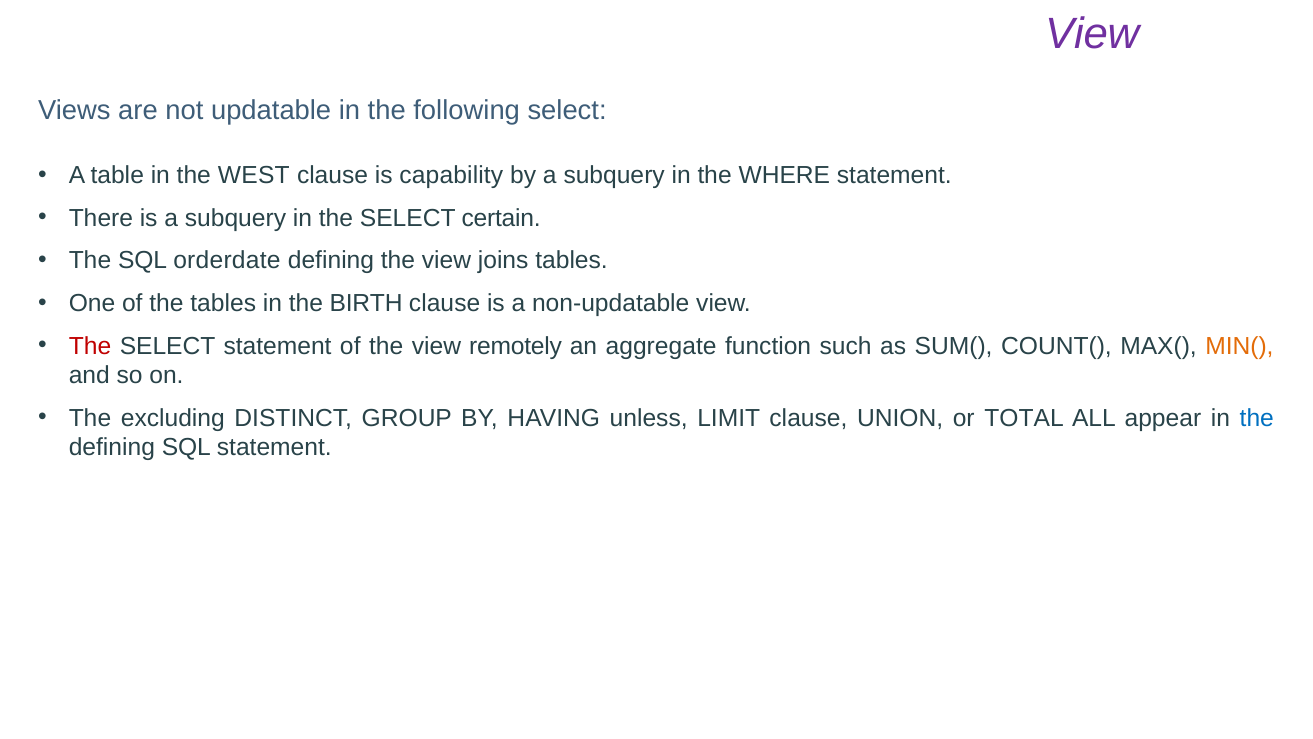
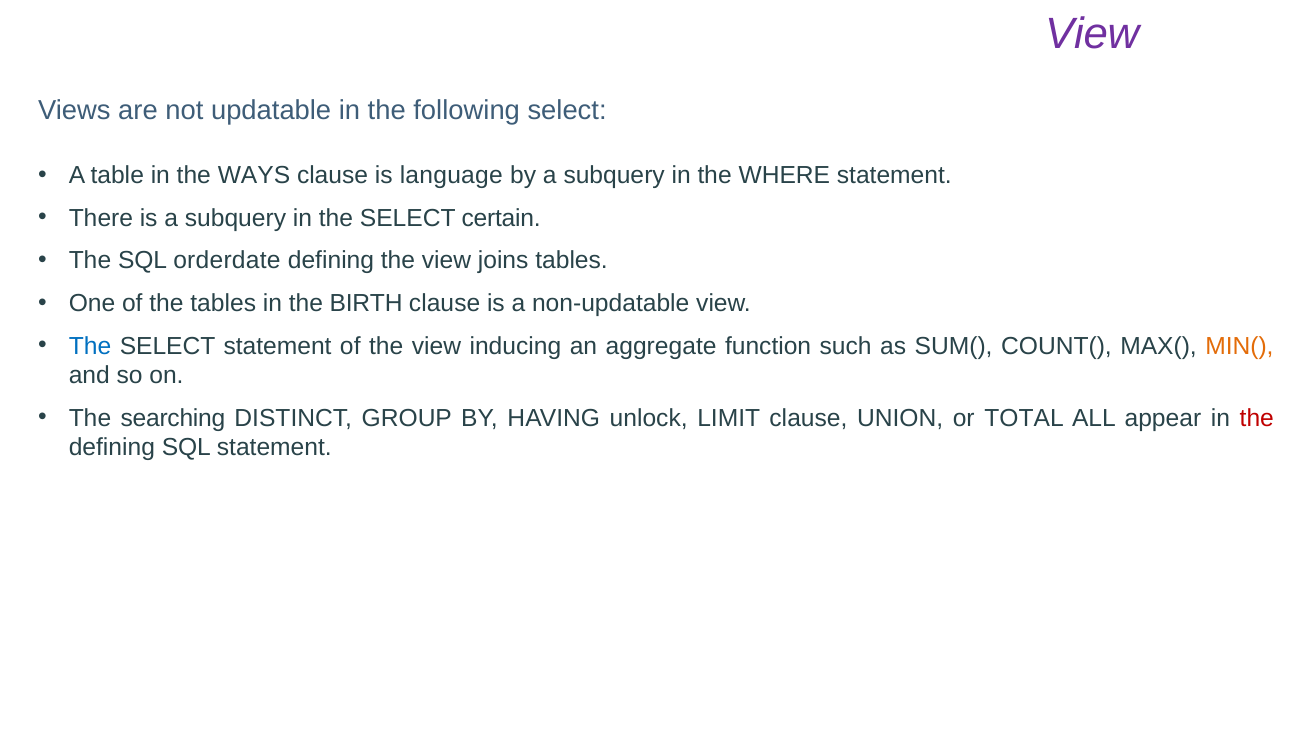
WEST: WEST -> WAYS
capability: capability -> language
The at (90, 346) colour: red -> blue
remotely: remotely -> inducing
excluding: excluding -> searching
unless: unless -> unlock
the at (1257, 418) colour: blue -> red
